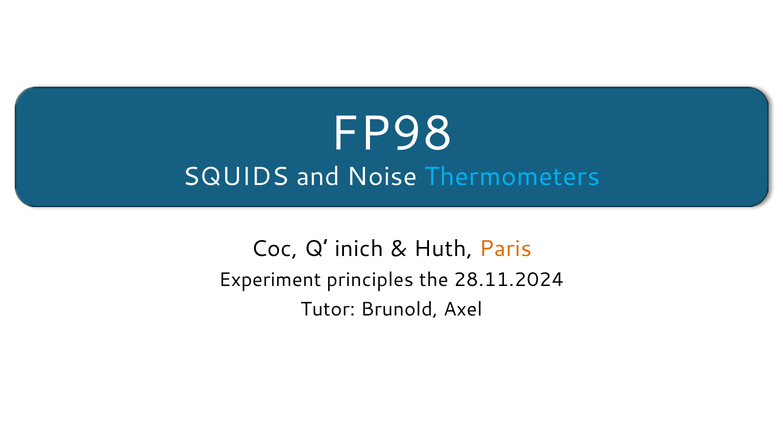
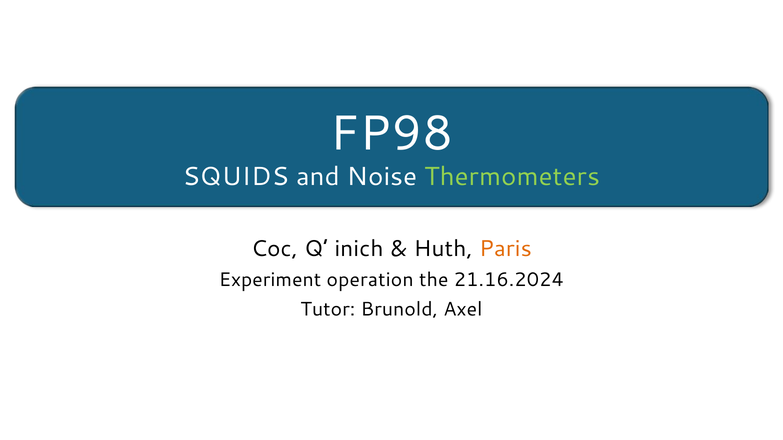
Thermometers colour: light blue -> light green
principles: principles -> operation
28.11.2024: 28.11.2024 -> 21.16.2024
